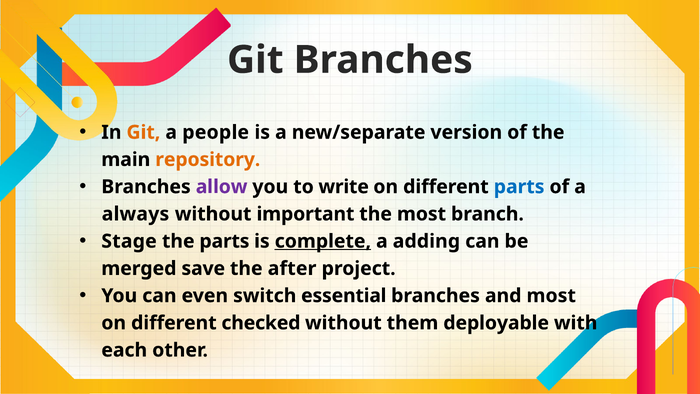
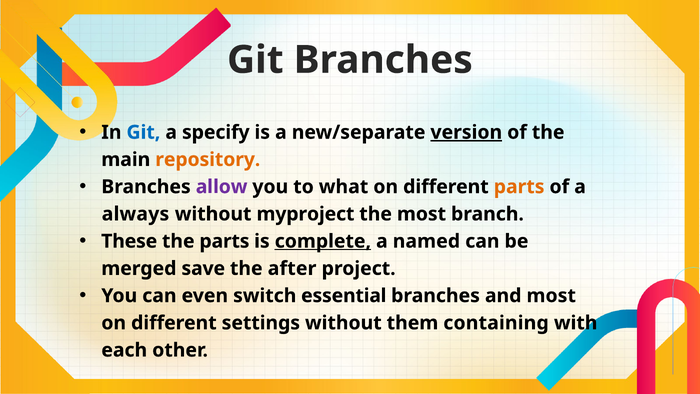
Git at (143, 132) colour: orange -> blue
people: people -> specify
version underline: none -> present
write: write -> what
parts at (519, 187) colour: blue -> orange
important: important -> myproject
Stage: Stage -> These
adding: adding -> named
checked: checked -> settings
deployable: deployable -> containing
